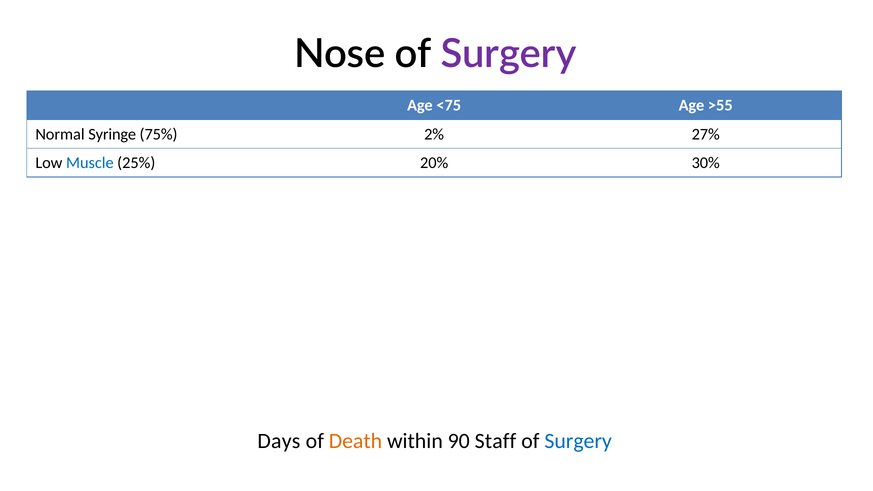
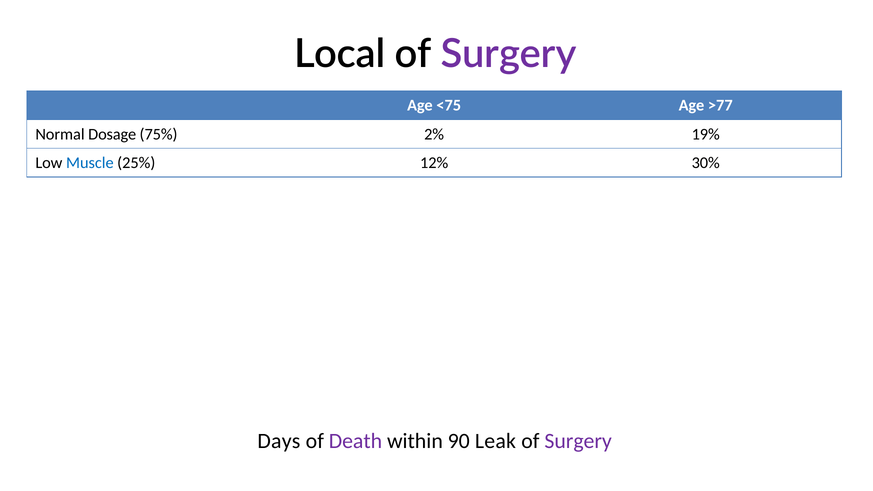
Nose: Nose -> Local
>55: >55 -> >77
Syringe: Syringe -> Dosage
27%: 27% -> 19%
20%: 20% -> 12%
Death colour: orange -> purple
Staff: Staff -> Leak
Surgery at (578, 441) colour: blue -> purple
